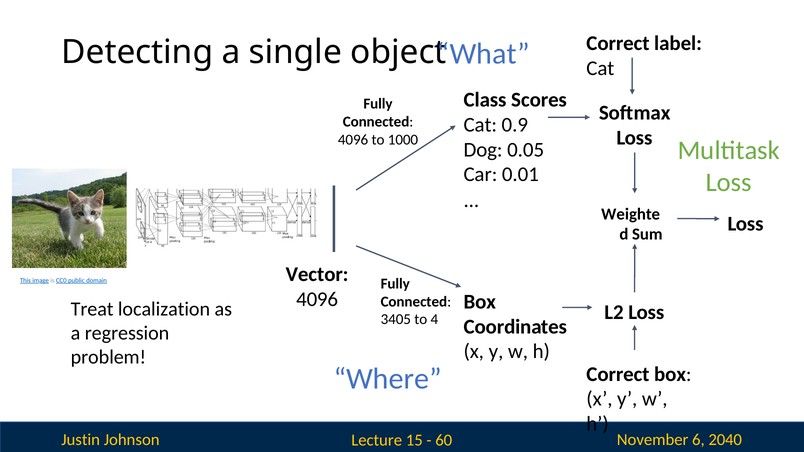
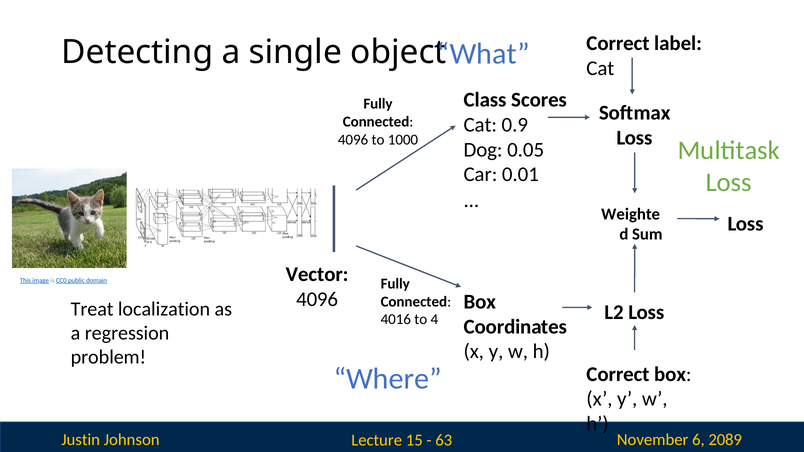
3405: 3405 -> 4016
60: 60 -> 63
2040: 2040 -> 2089
